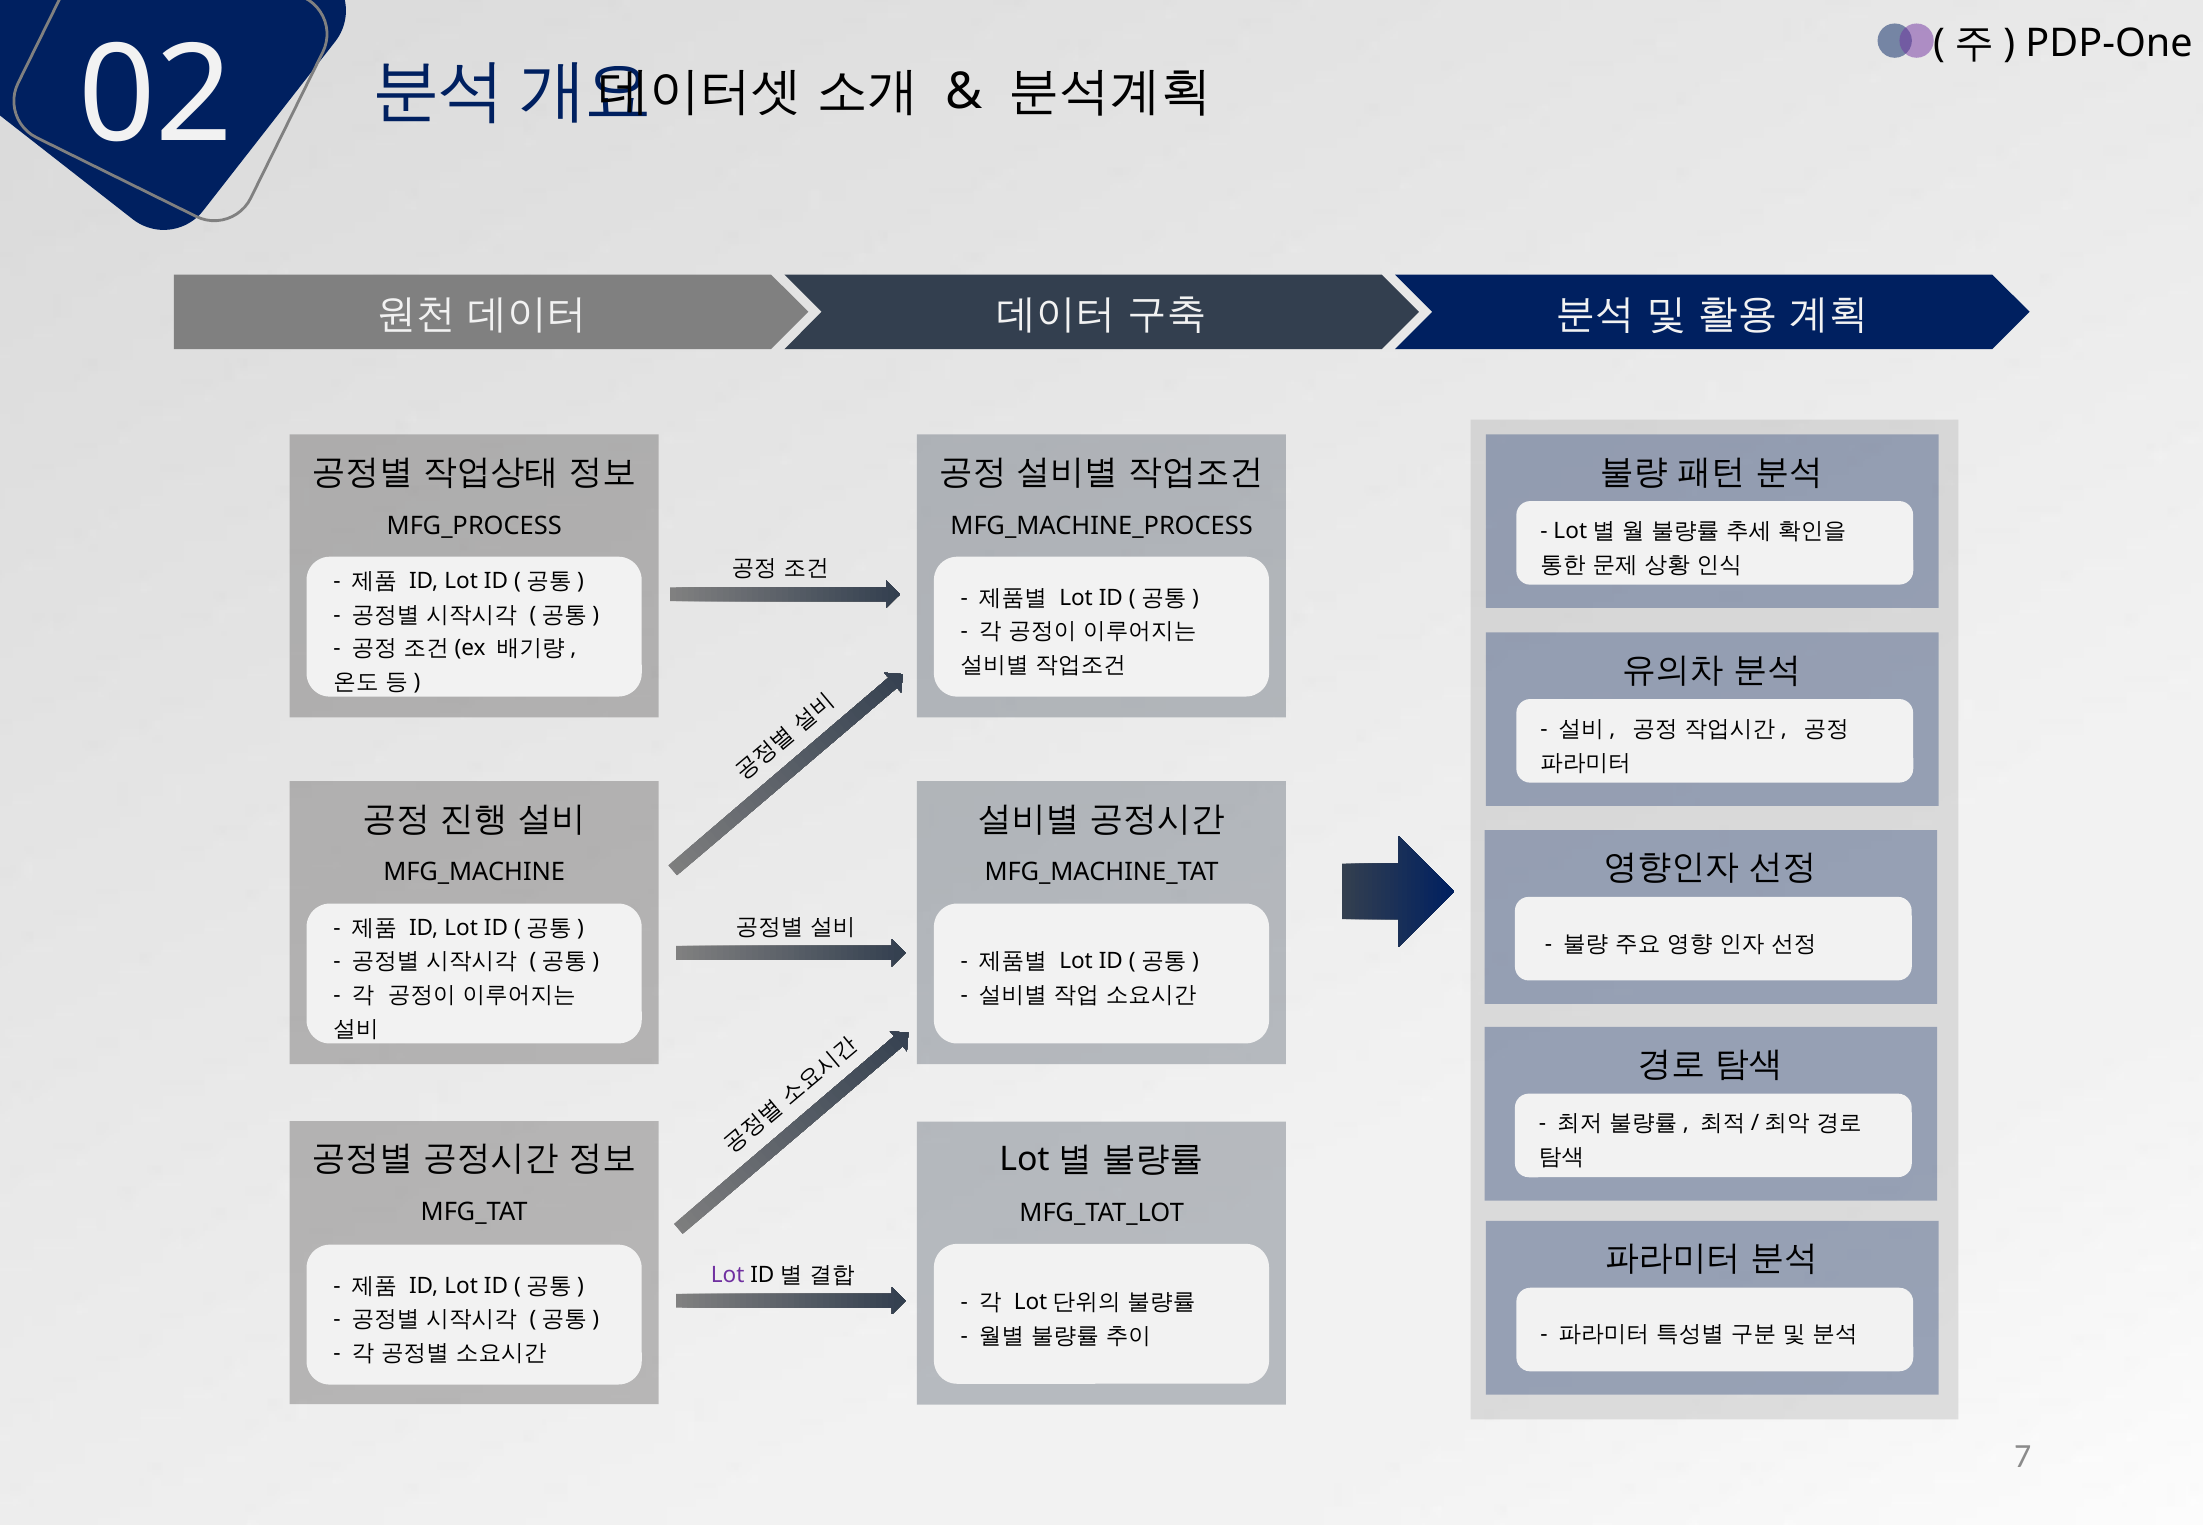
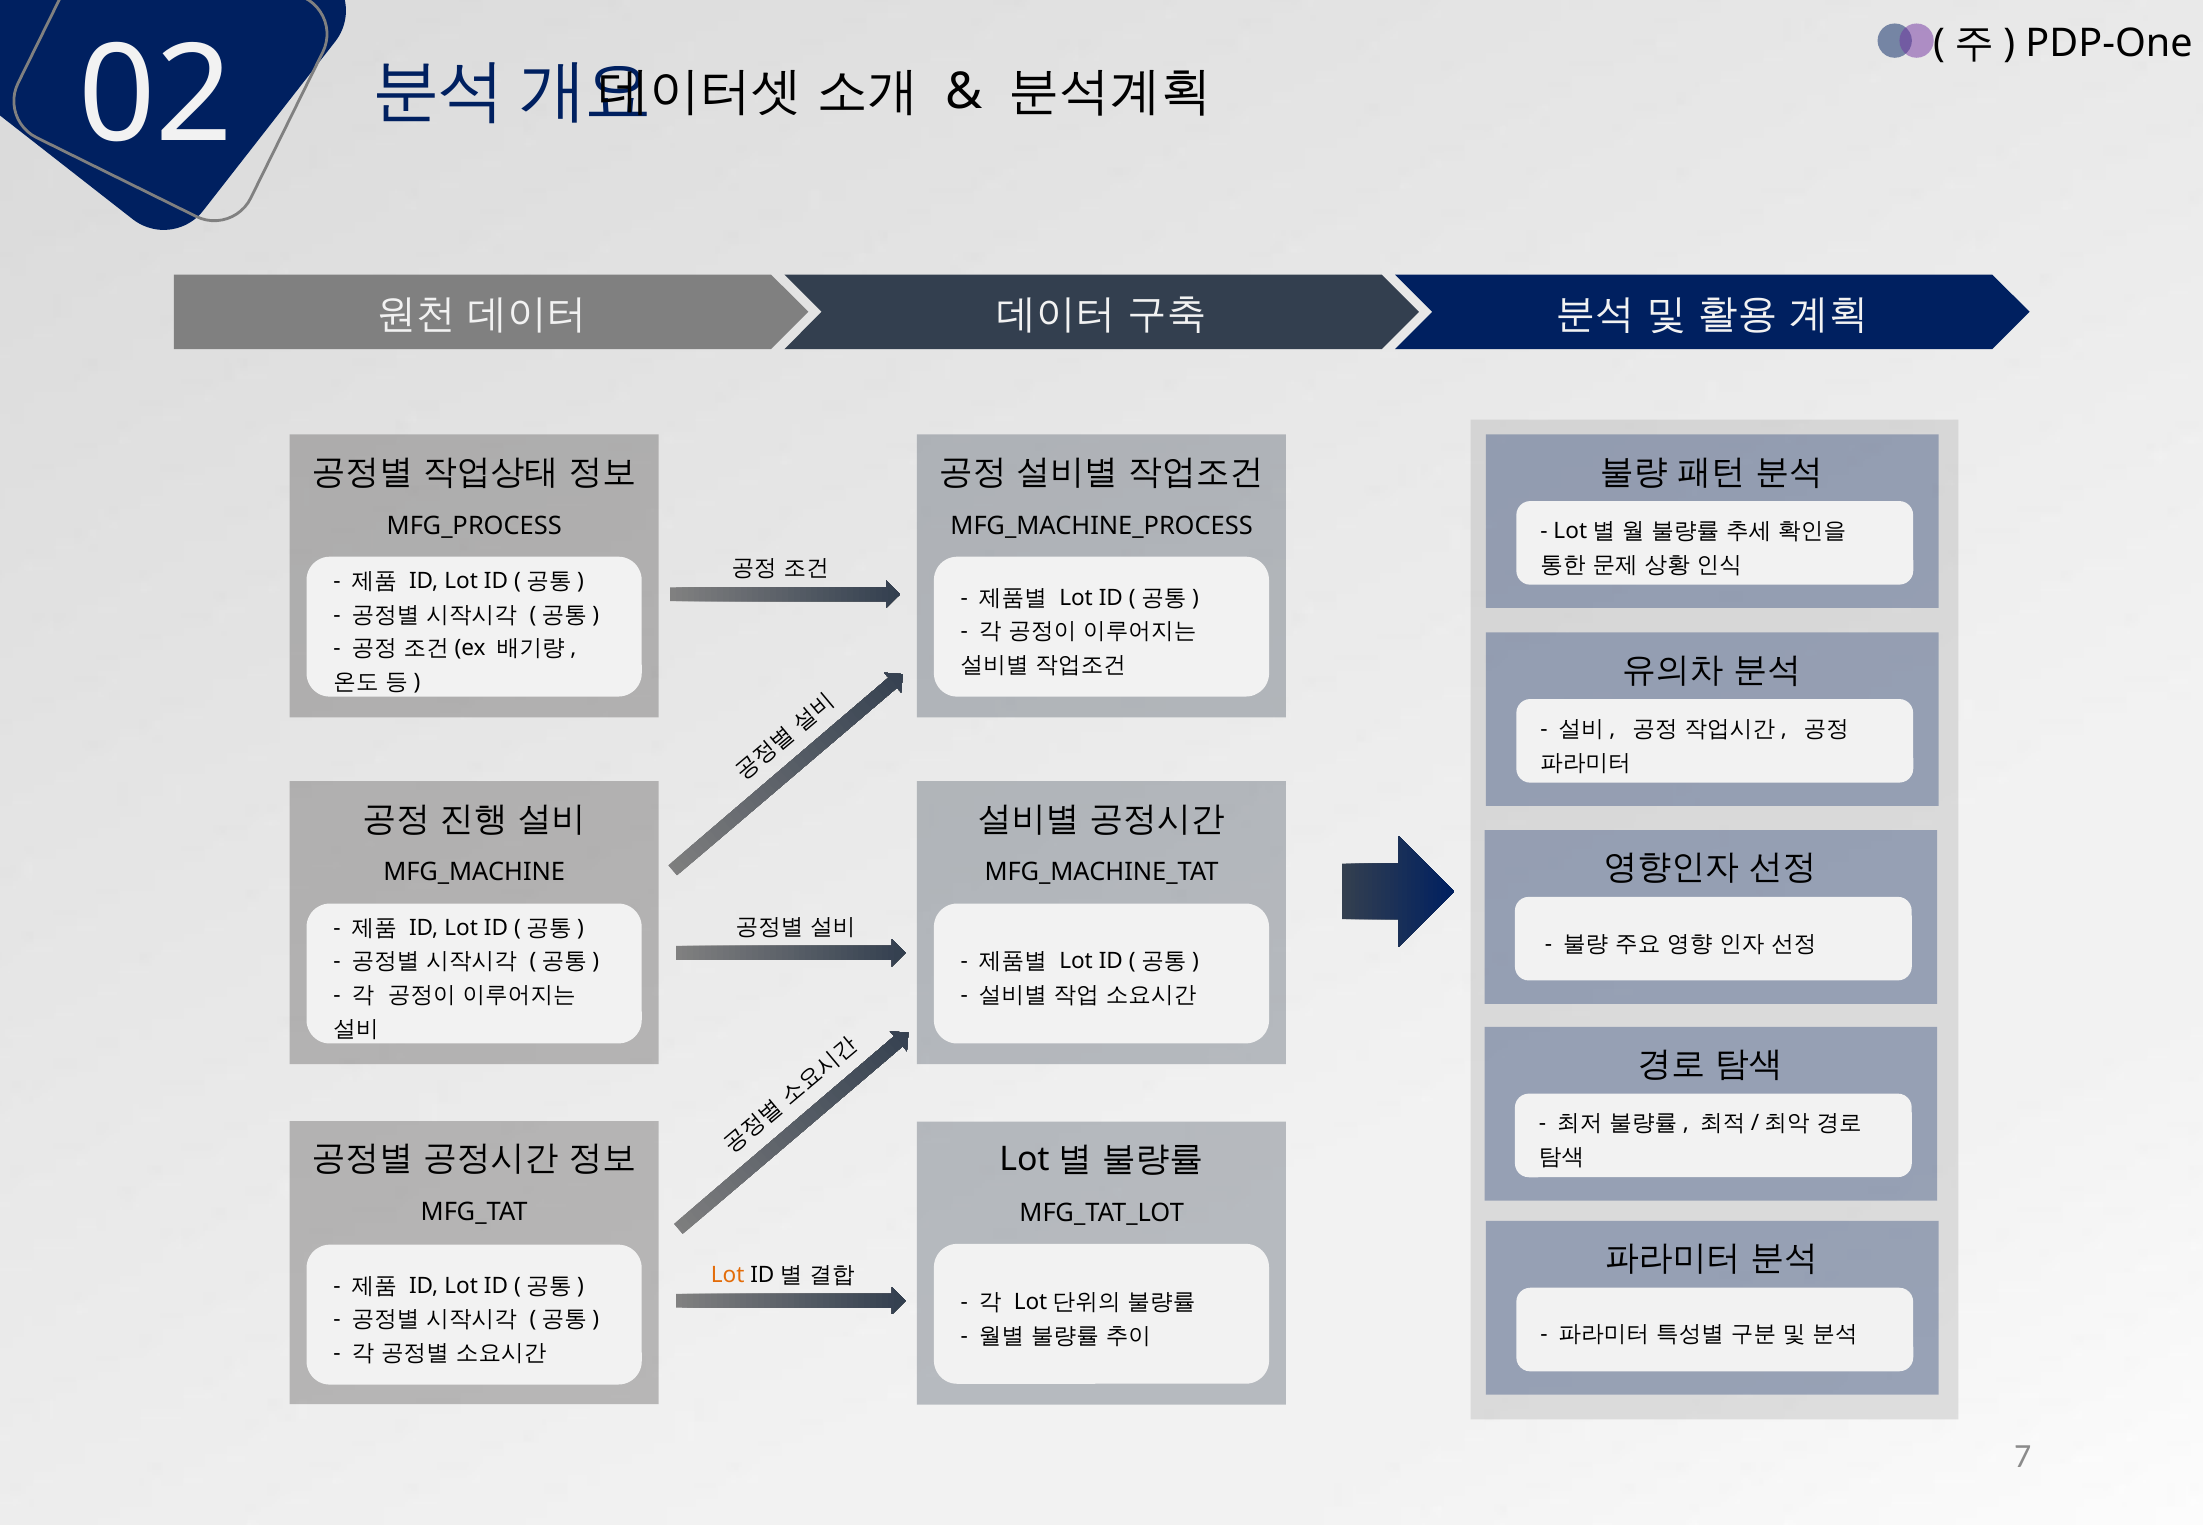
Lot at (728, 1275) colour: purple -> orange
